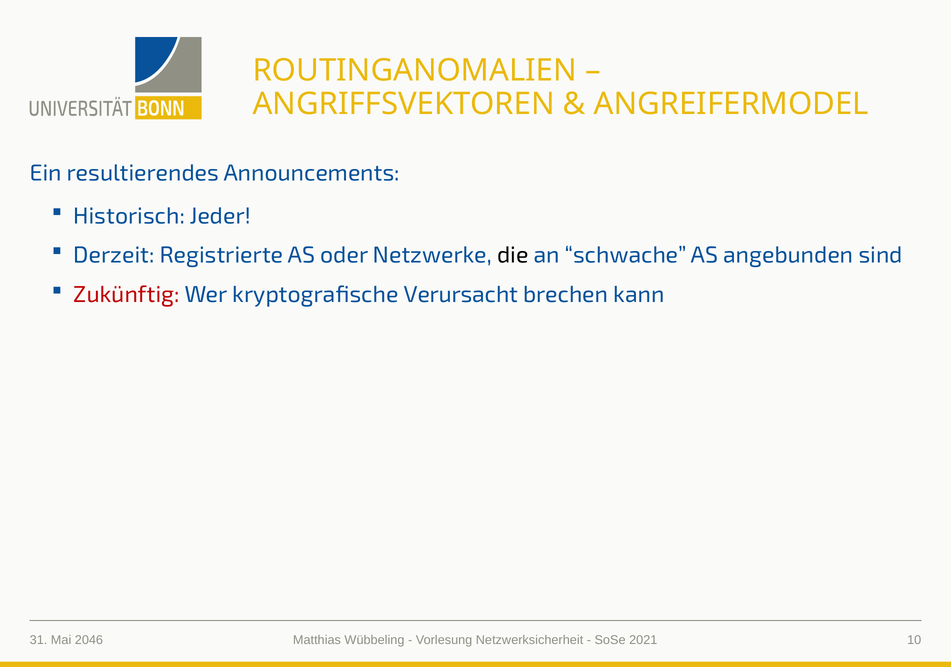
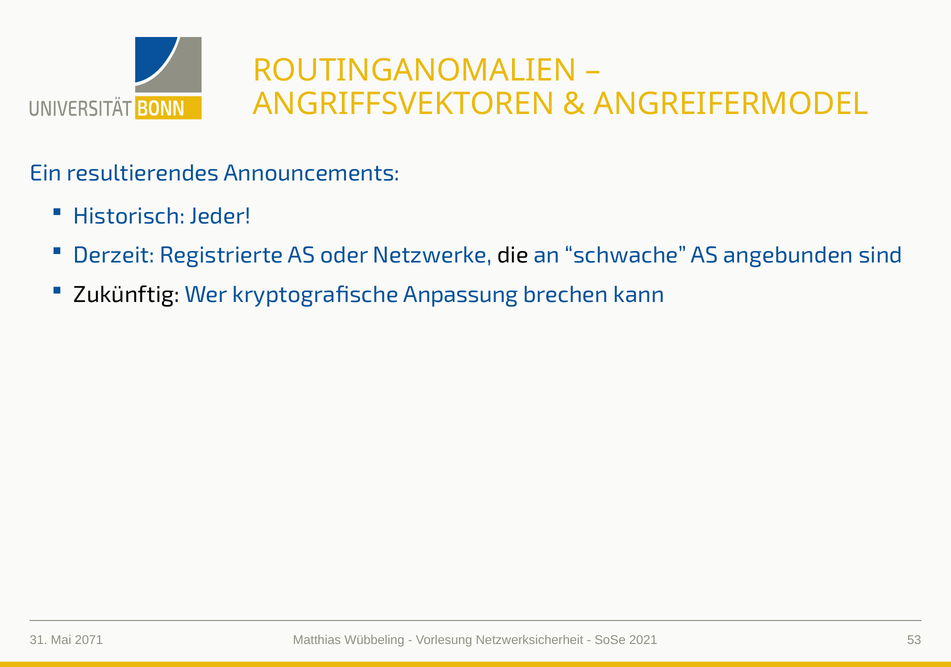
Zukünftig colour: red -> black
Verursacht: Verursacht -> Anpassung
2046: 2046 -> 2071
10: 10 -> 53
